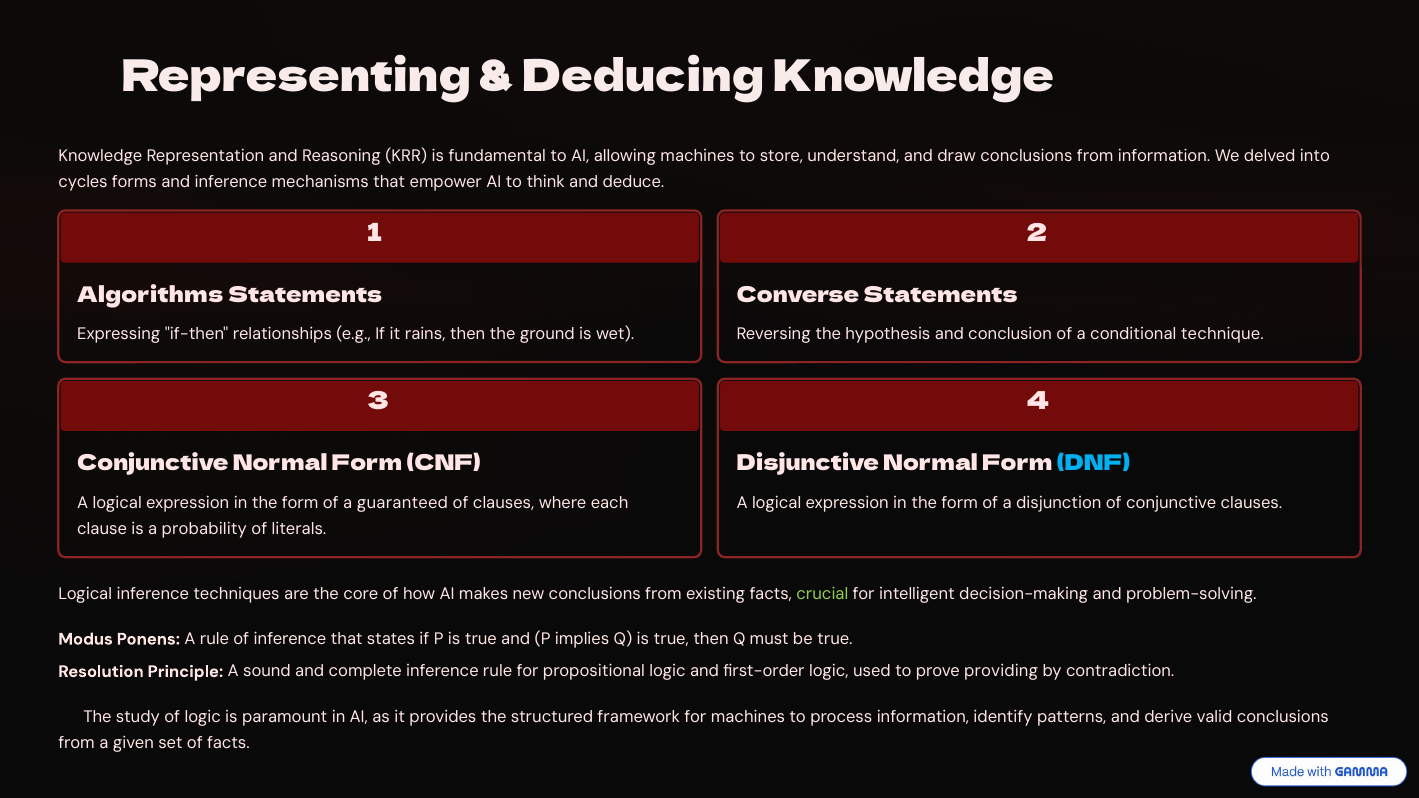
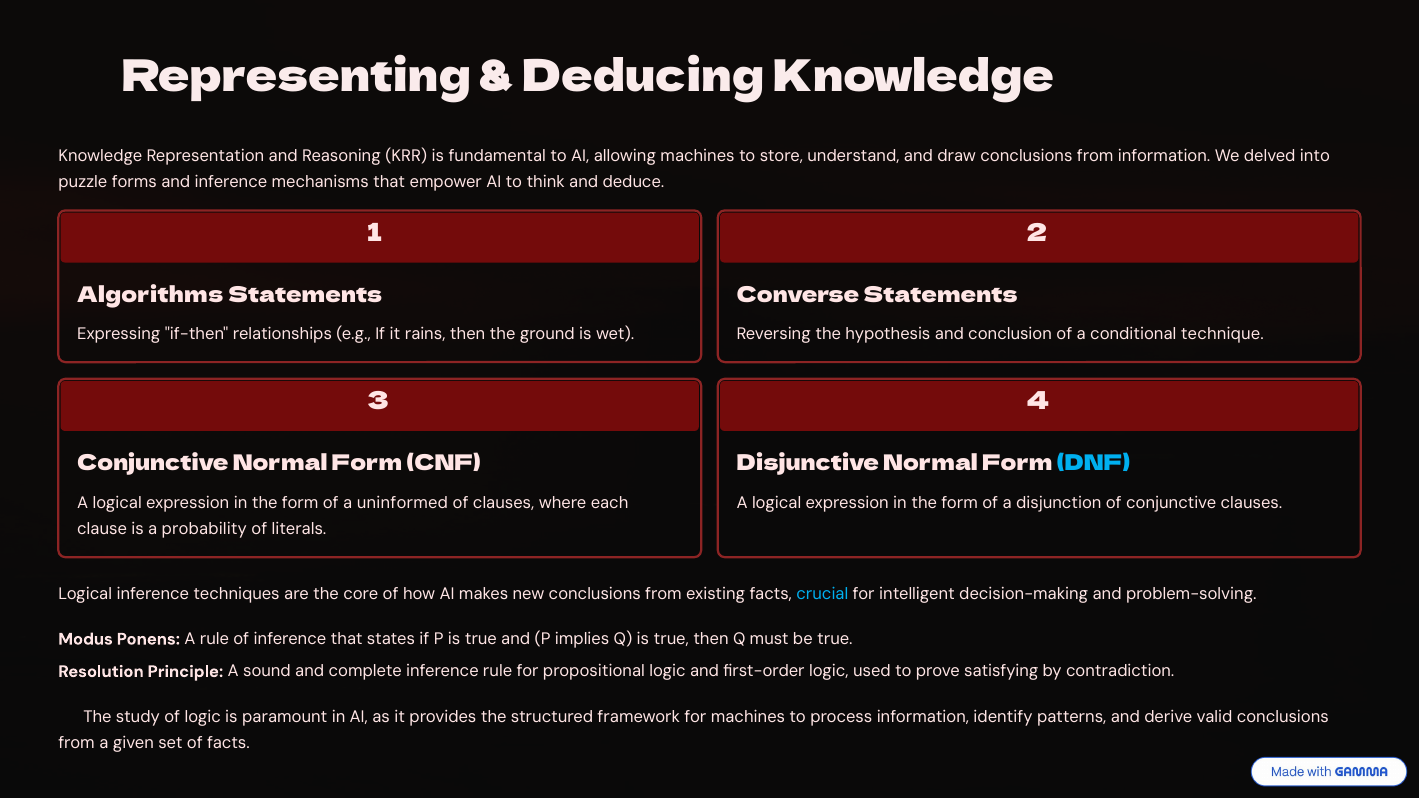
cycles: cycles -> puzzle
guaranteed: guaranteed -> uninformed
crucial colour: light green -> light blue
providing: providing -> satisfying
